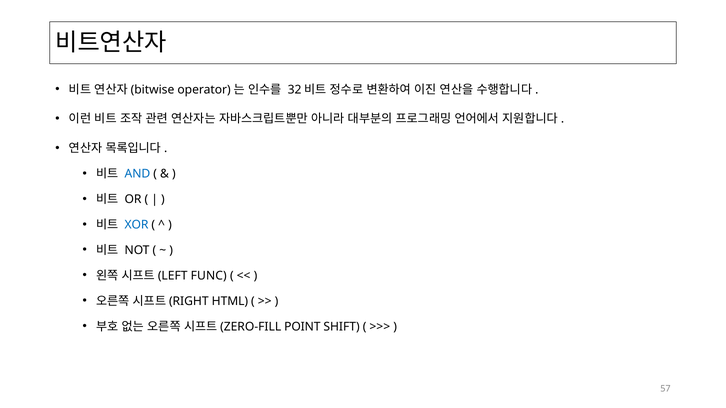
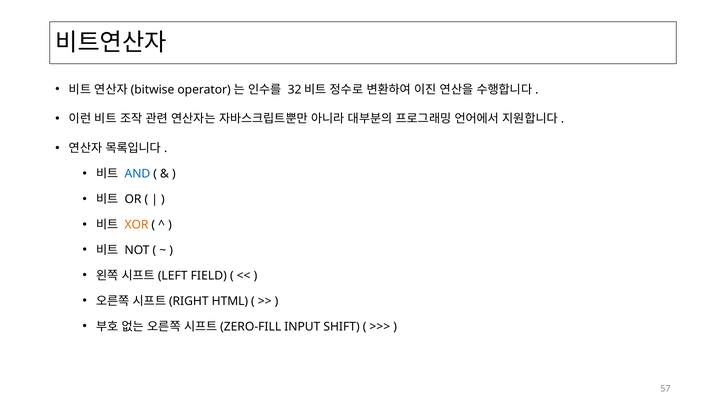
XOR colour: blue -> orange
FUNC: FUNC -> FIELD
POINT: POINT -> INPUT
